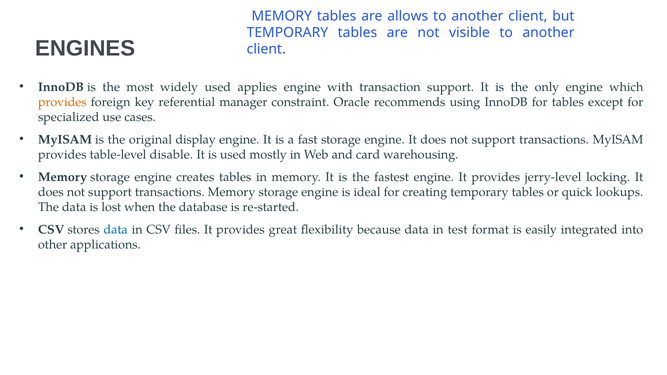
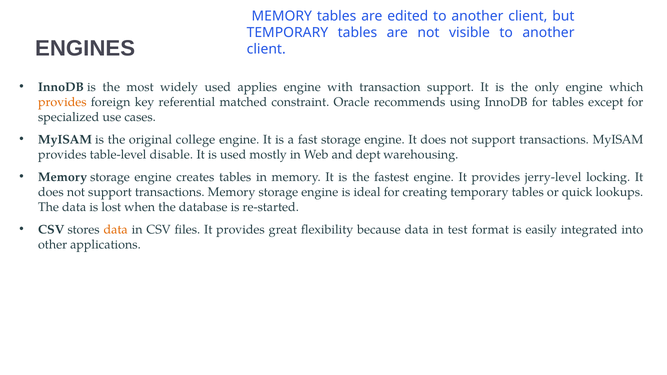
allows: allows -> edited
manager: manager -> matched
display: display -> college
card: card -> dept
data at (116, 230) colour: blue -> orange
